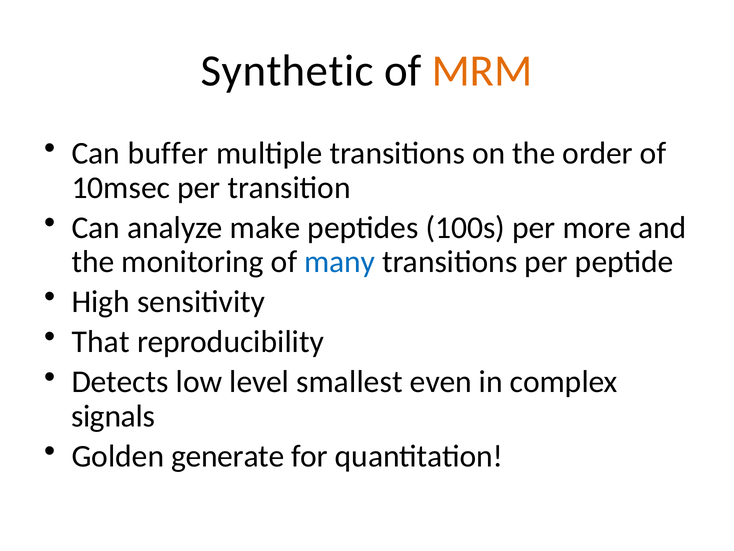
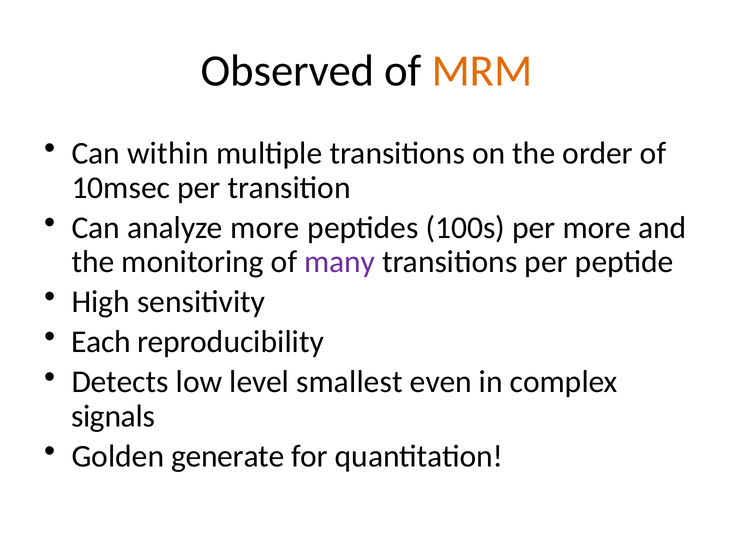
Synthetic: Synthetic -> Observed
buffer: buffer -> within
analyze make: make -> more
many colour: blue -> purple
That: That -> Each
